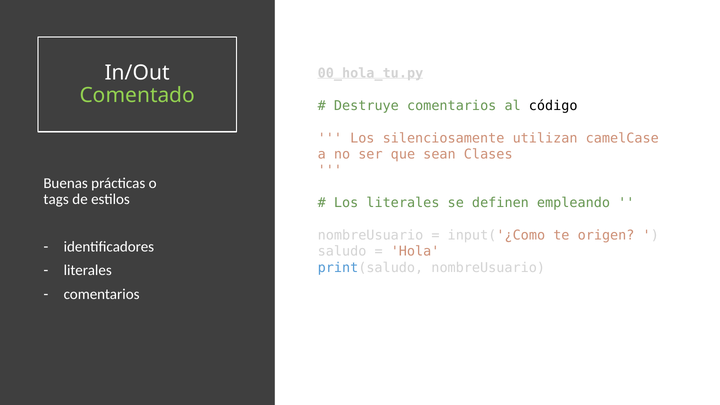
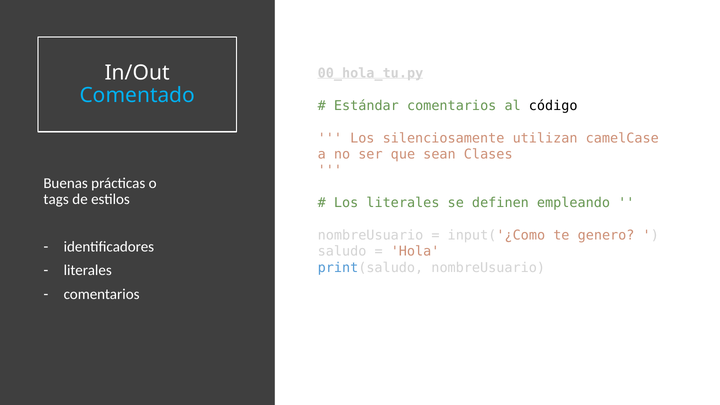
Comentado colour: light green -> light blue
Destruye: Destruye -> Estándar
origen: origen -> genero
